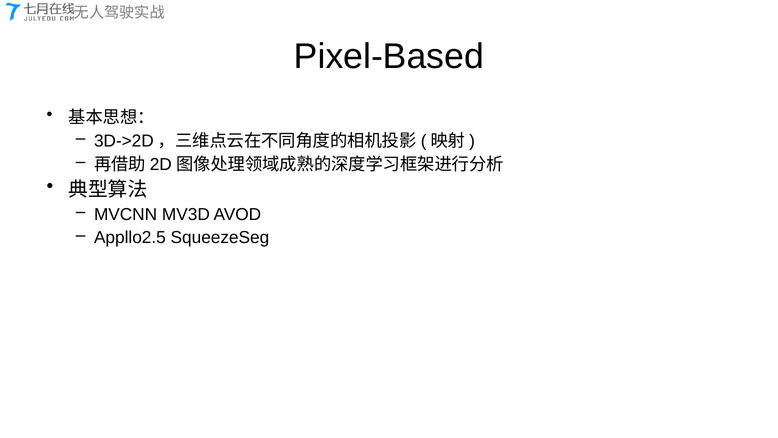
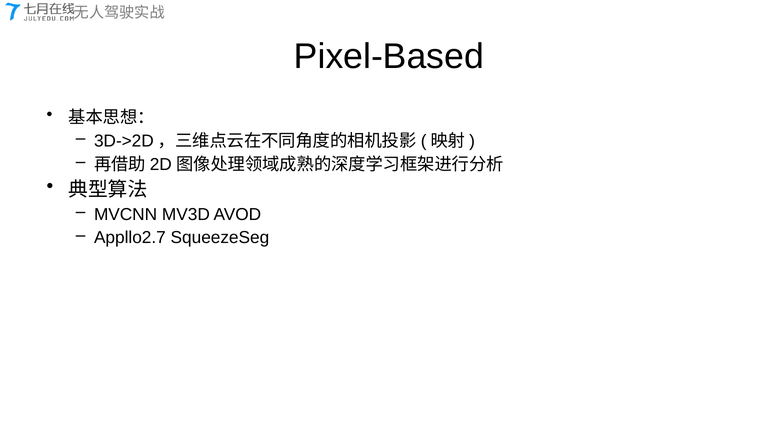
Appllo2.5: Appllo2.5 -> Appllo2.7
